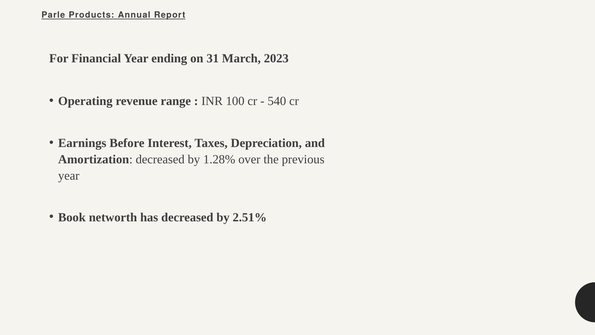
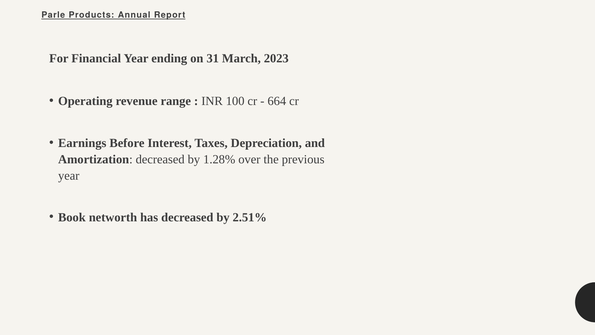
540: 540 -> 664
